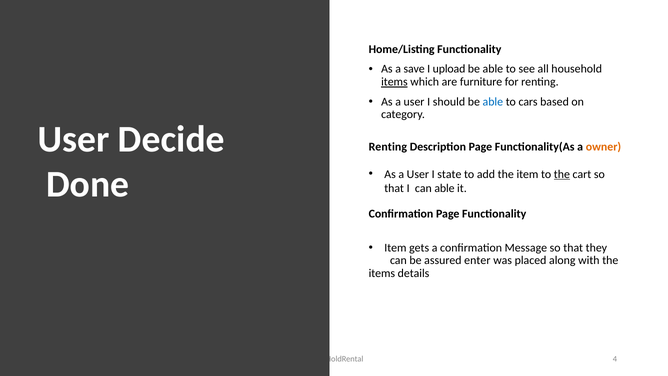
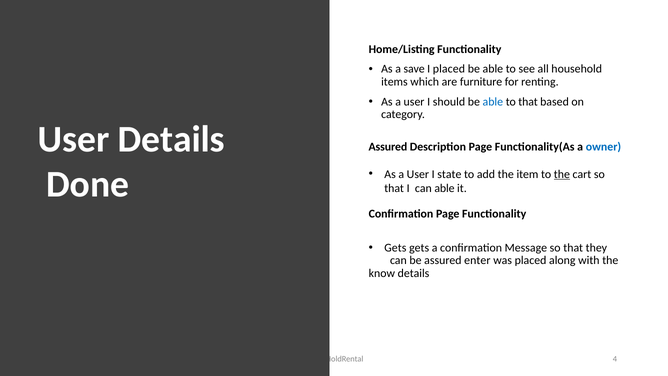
I upload: upload -> placed
items at (394, 82) underline: present -> none
to cars: cars -> that
User Decide: Decide -> Details
Renting at (388, 147): Renting -> Assured
owner colour: orange -> blue
Item at (395, 247): Item -> Gets
items at (382, 273): items -> know
